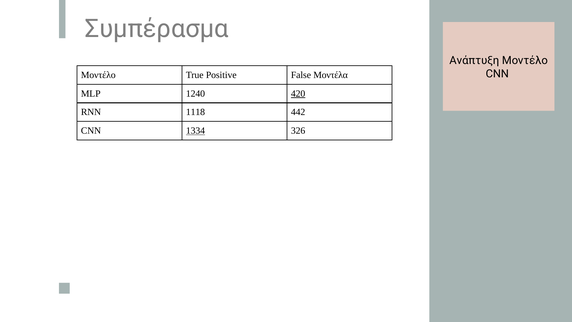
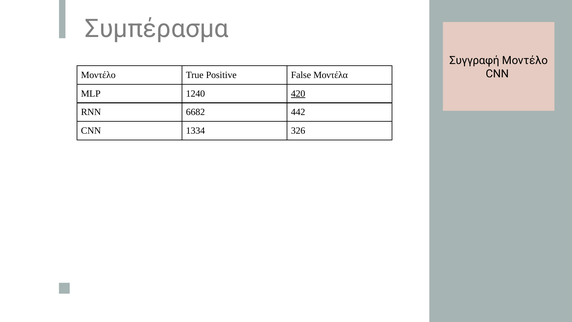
Ανάπτυξη: Ανάπτυξη -> Συγγραφή
1118: 1118 -> 6682
1334 underline: present -> none
